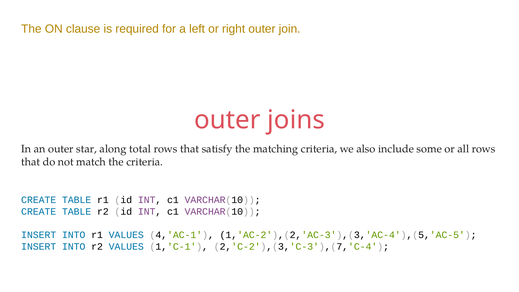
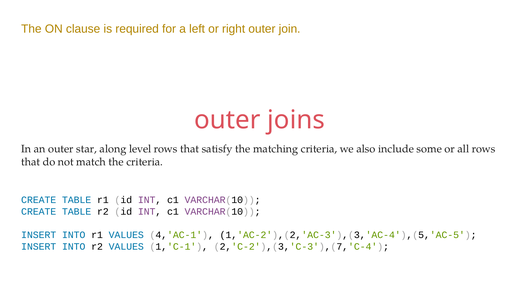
total: total -> level
